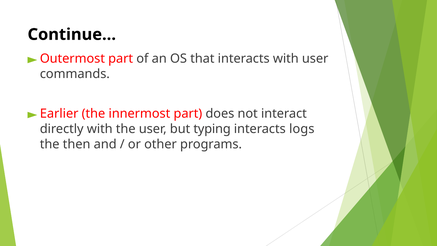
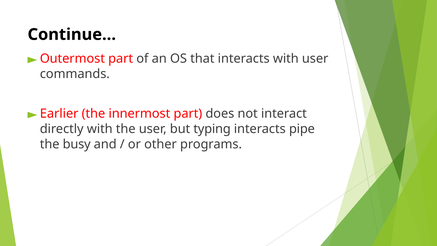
logs: logs -> pipe
then: then -> busy
